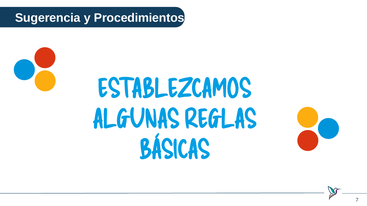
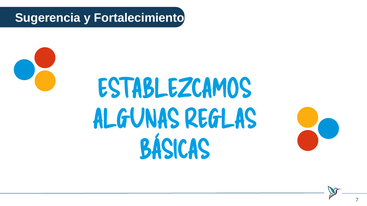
Procedimientos: Procedimientos -> Fortalecimiento
